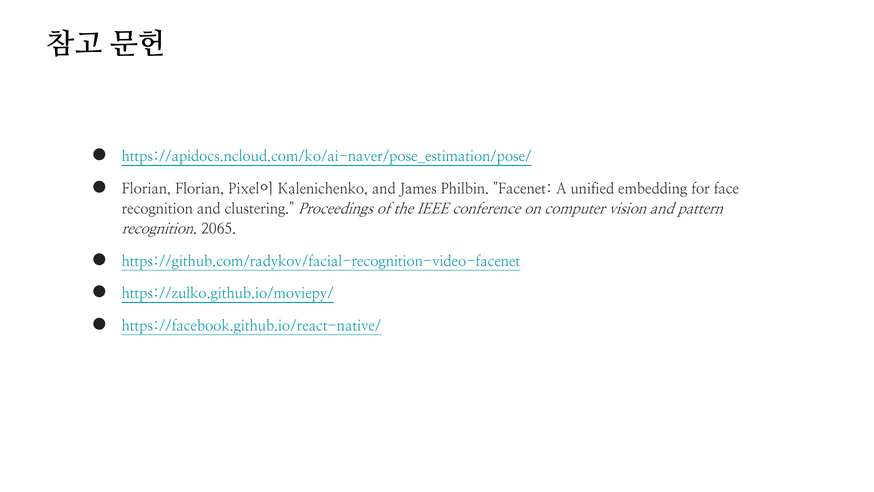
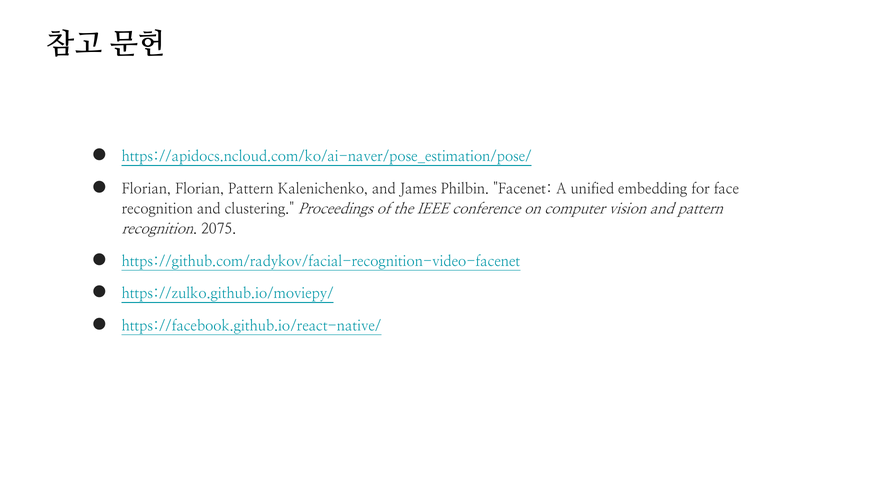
Florian Pixel이: Pixel이 -> Pattern
2065: 2065 -> 2075
